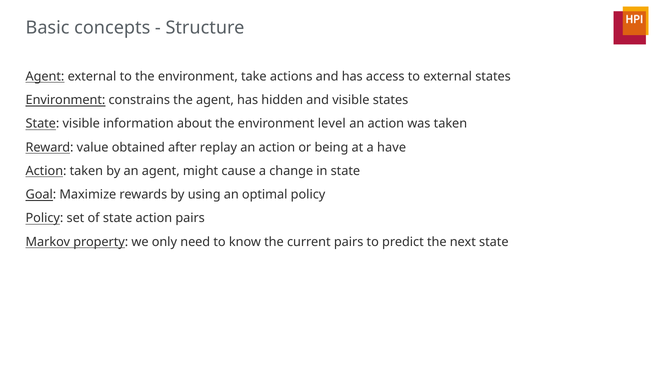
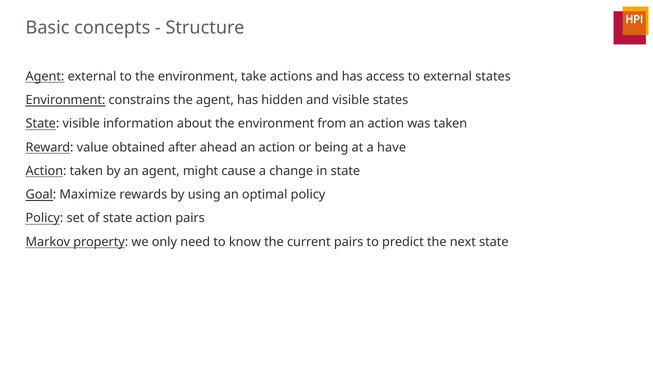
level: level -> from
replay: replay -> ahead
